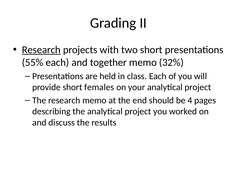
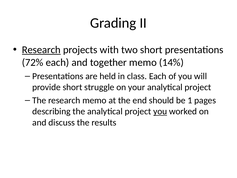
55%: 55% -> 72%
32%: 32% -> 14%
females: females -> struggle
4: 4 -> 1
you at (160, 111) underline: none -> present
